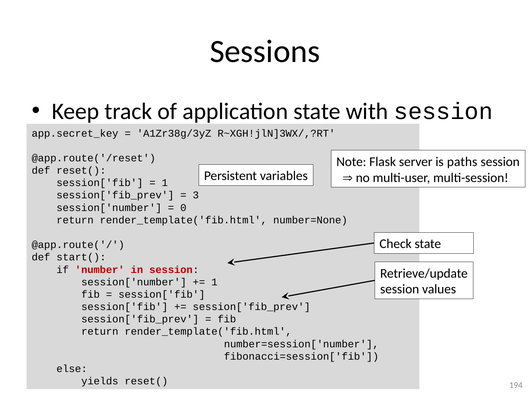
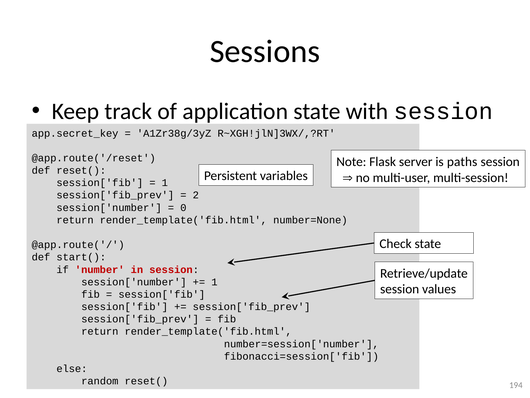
3: 3 -> 2
yields: yields -> random
